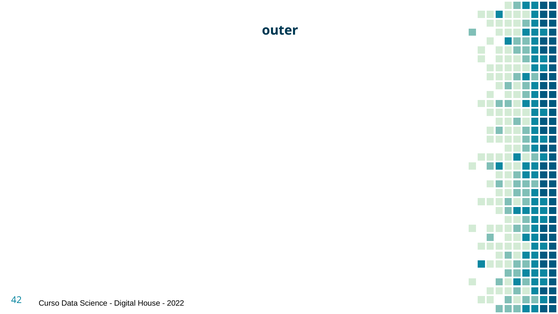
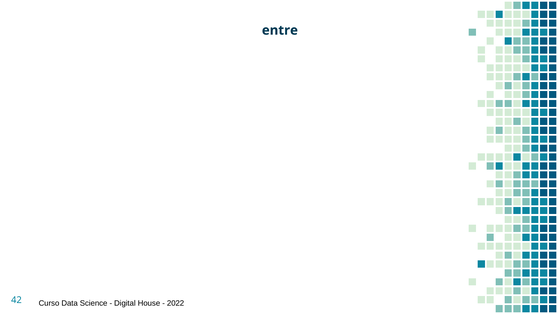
outer: outer -> entre
